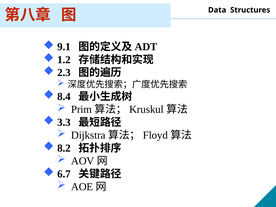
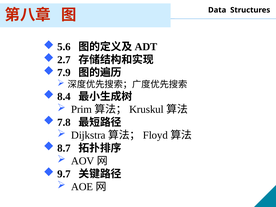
9.1: 9.1 -> 5.6
1.2: 1.2 -> 2.7
2.3: 2.3 -> 7.9
3.3: 3.3 -> 7.8
8.2: 8.2 -> 8.7
6.7: 6.7 -> 9.7
